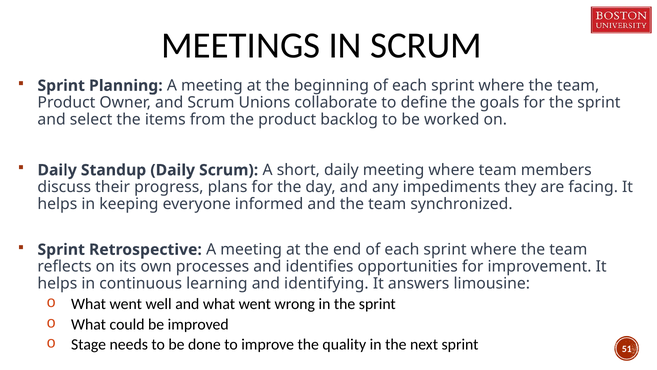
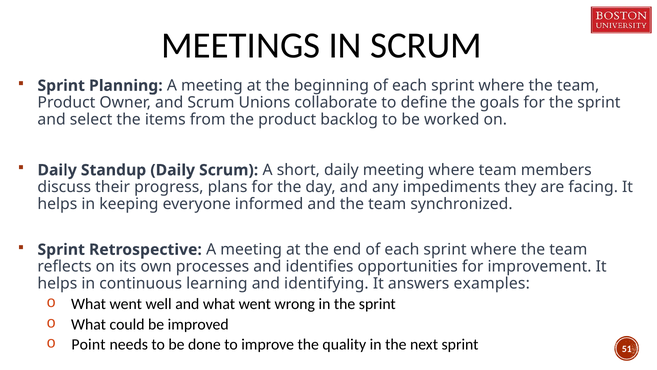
limousine: limousine -> examples
Stage: Stage -> Point
